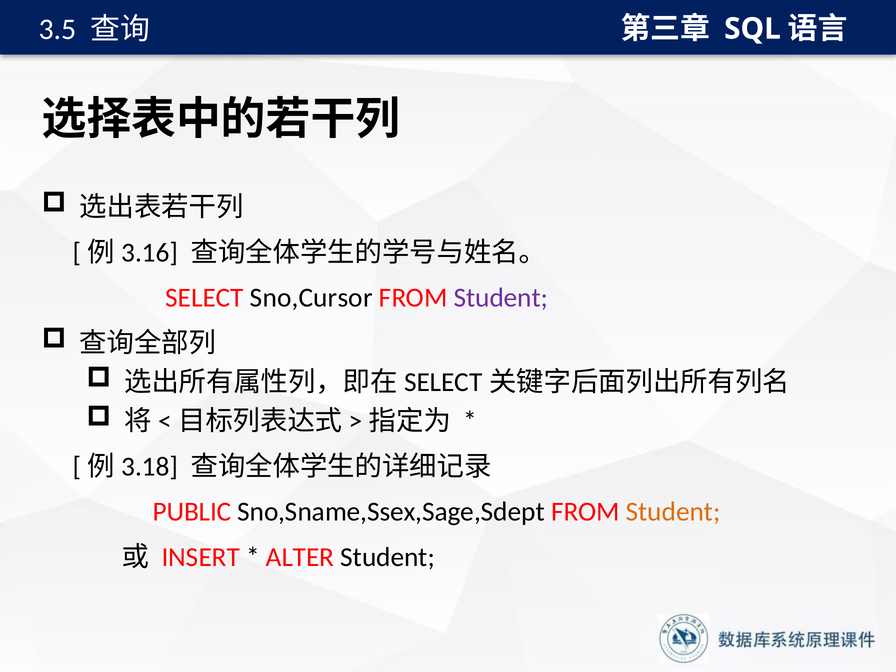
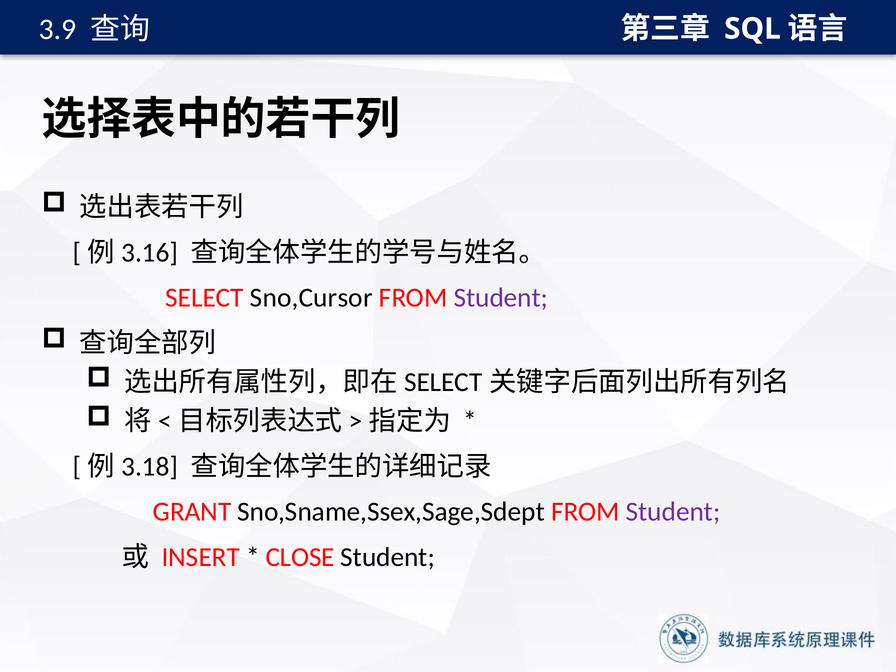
3.5: 3.5 -> 3.9
PUBLIC: PUBLIC -> GRANT
Student at (673, 512) colour: orange -> purple
ALTER: ALTER -> CLOSE
